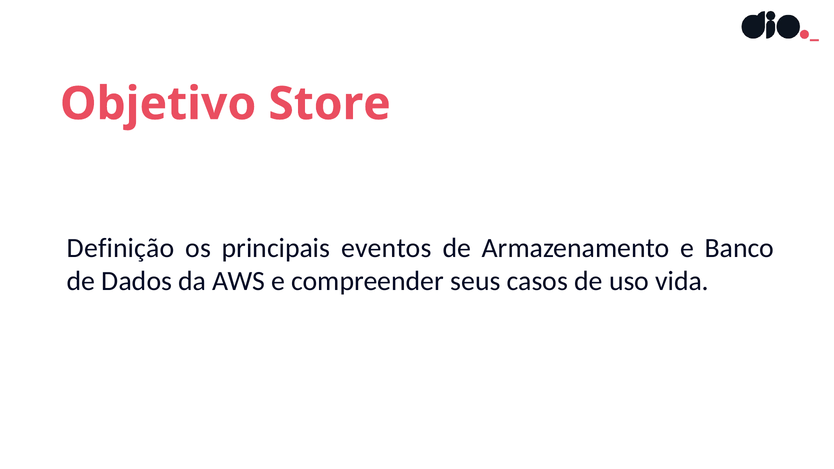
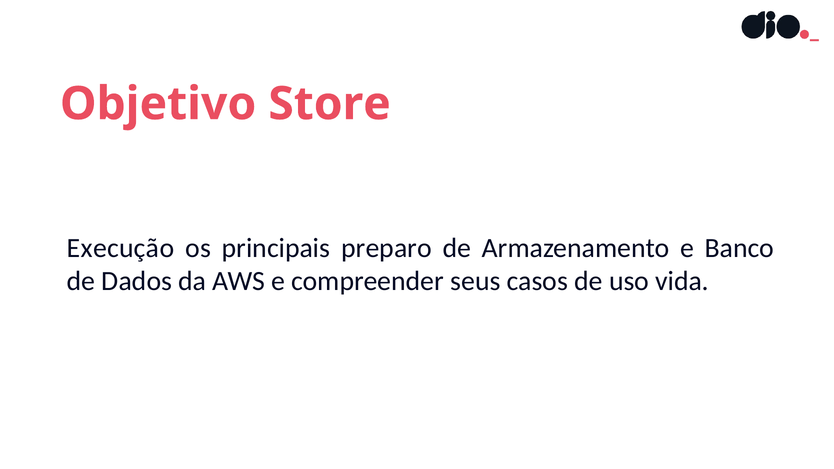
Definição: Definição -> Execução
eventos: eventos -> preparo
